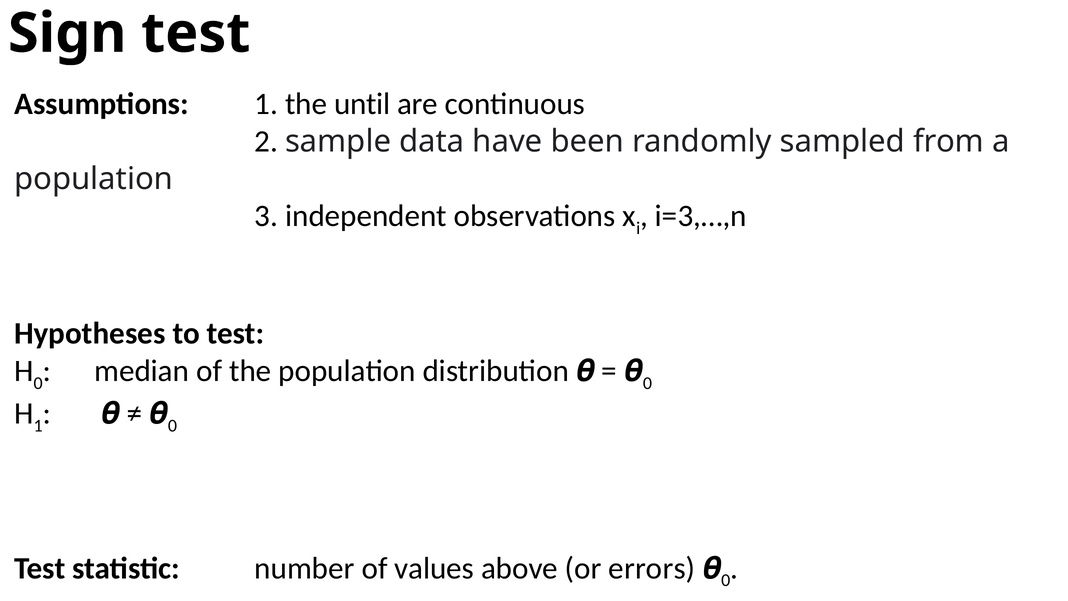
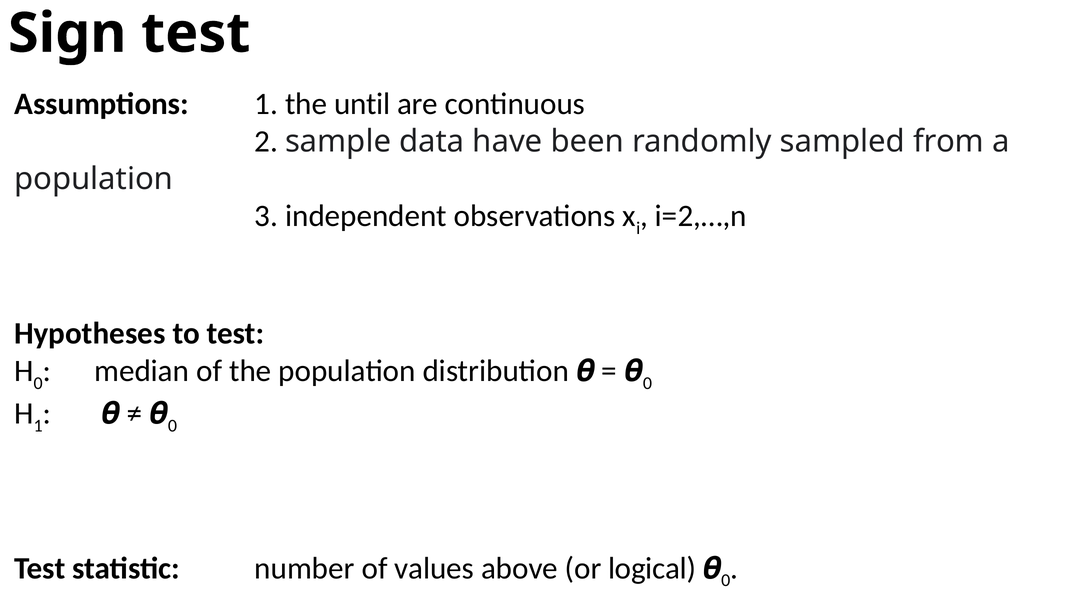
i=3,…,n: i=3,…,n -> i=2,…,n
errors: errors -> logical
